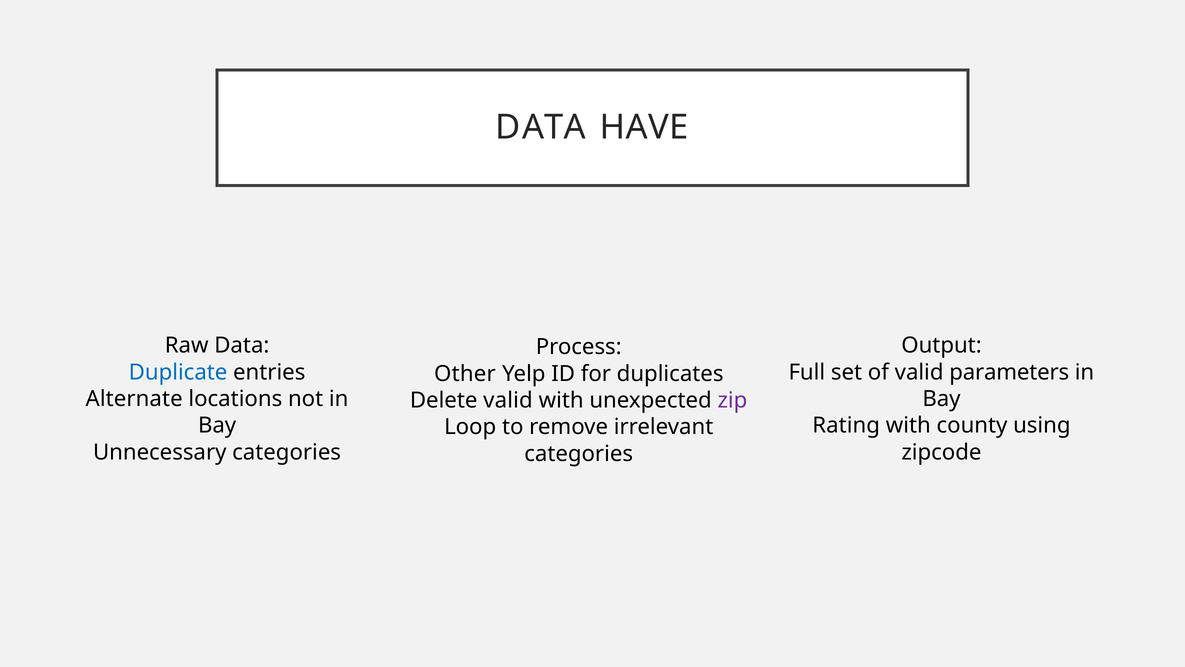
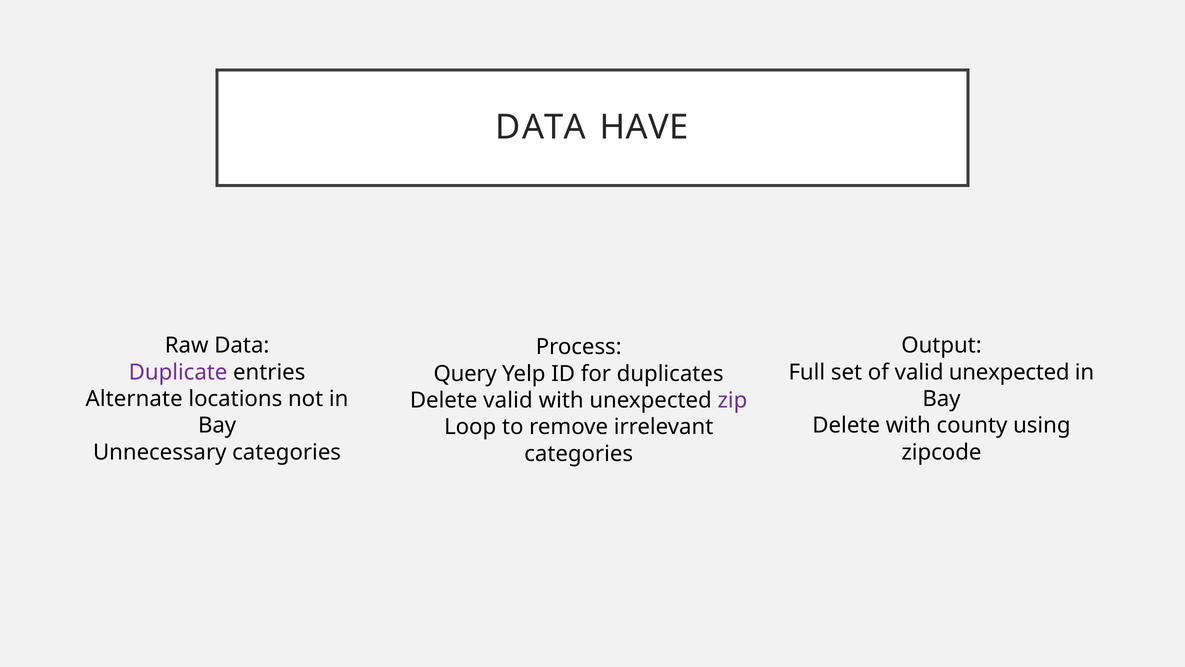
Duplicate colour: blue -> purple
valid parameters: parameters -> unexpected
Other: Other -> Query
Rating at (846, 425): Rating -> Delete
